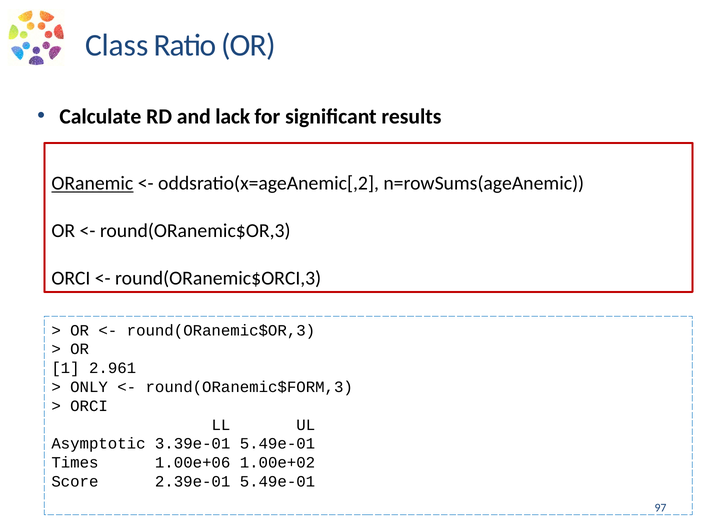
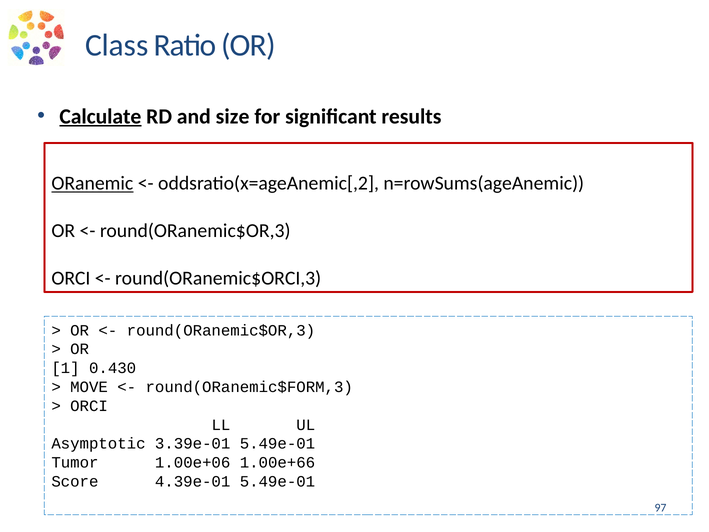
Calculate underline: none -> present
lack: lack -> size
2.961: 2.961 -> 0.430
ONLY: ONLY -> MOVE
Times: Times -> Tumor
1.00e+02: 1.00e+02 -> 1.00e+66
2.39e-01: 2.39e-01 -> 4.39e-01
